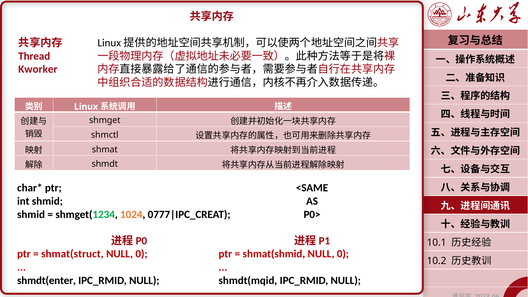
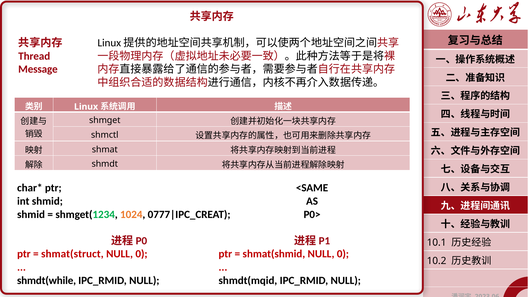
Kworker: Kworker -> Message
shmdt(enter: shmdt(enter -> shmdt(while
